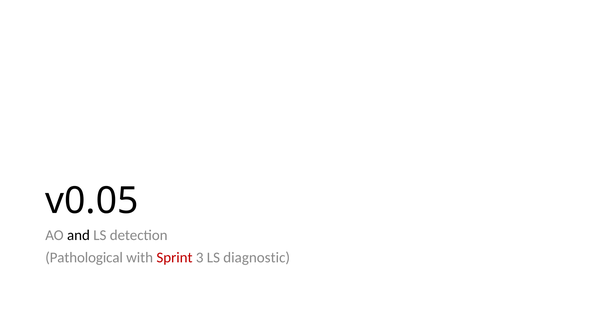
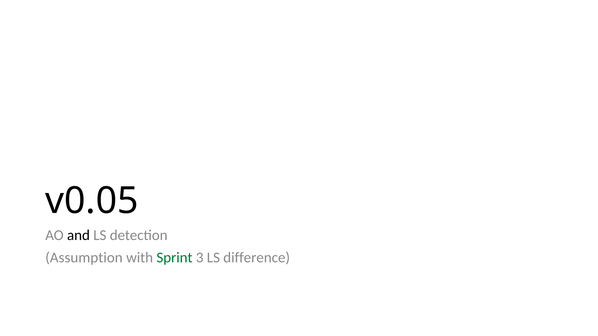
Pathological: Pathological -> Assumption
Sprint colour: red -> green
diagnostic: diagnostic -> difference
